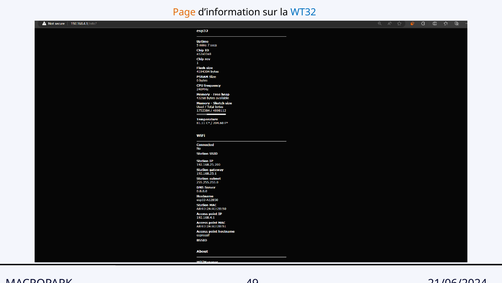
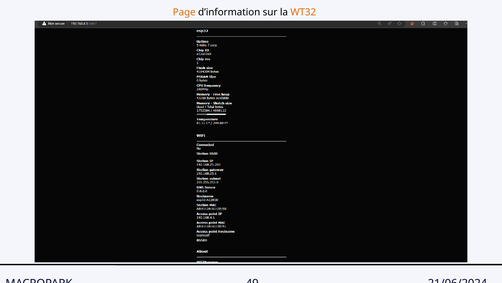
WT32 colour: blue -> orange
